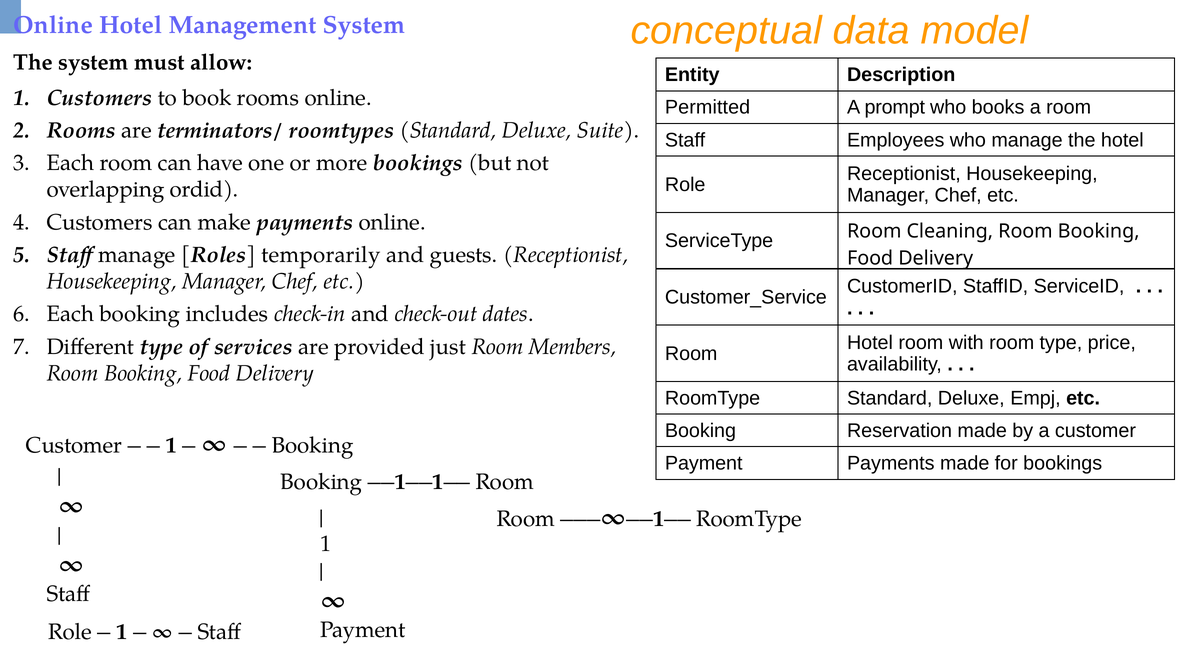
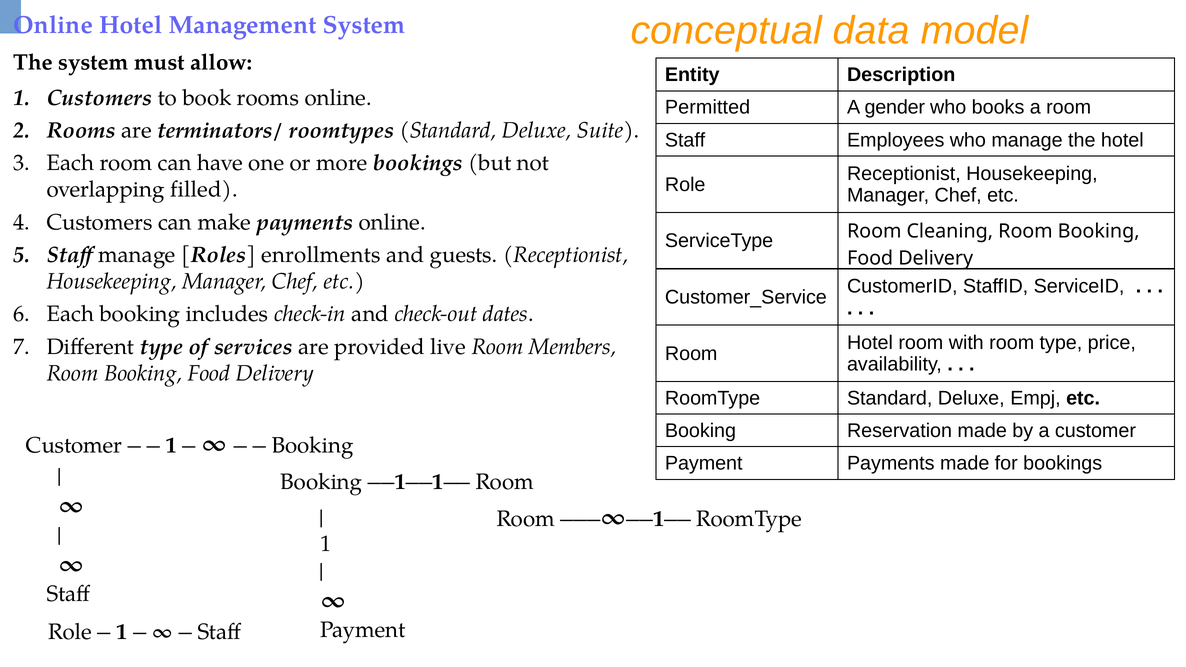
prompt: prompt -> gender
ordid: ordid -> filled
temporarily: temporarily -> enrollments
just: just -> live
